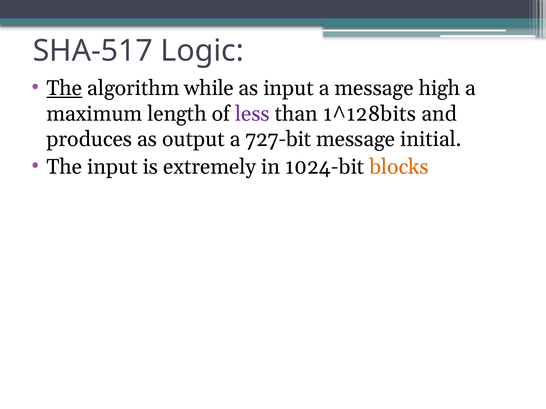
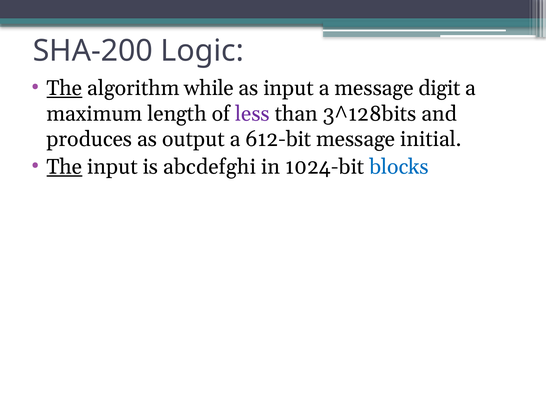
SHA-517: SHA-517 -> SHA-200
high: high -> digit
1^128bits: 1^128bits -> 3^128bits
727-bit: 727-bit -> 612-bit
The at (64, 167) underline: none -> present
extremely: extremely -> abcdefghi
blocks colour: orange -> blue
